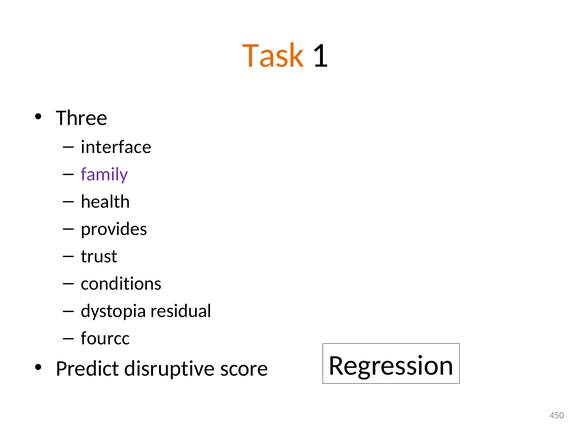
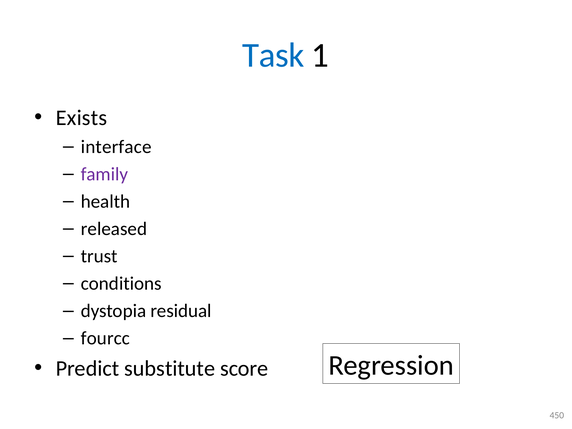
Task colour: orange -> blue
Three: Three -> Exists
provides: provides -> released
disruptive: disruptive -> substitute
